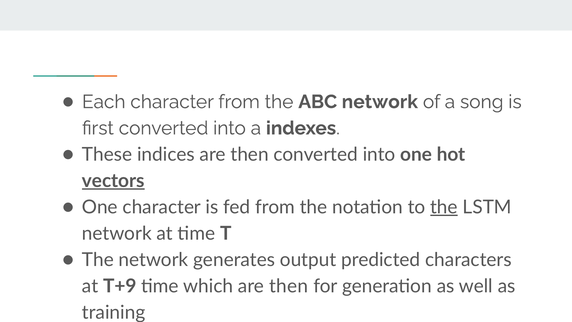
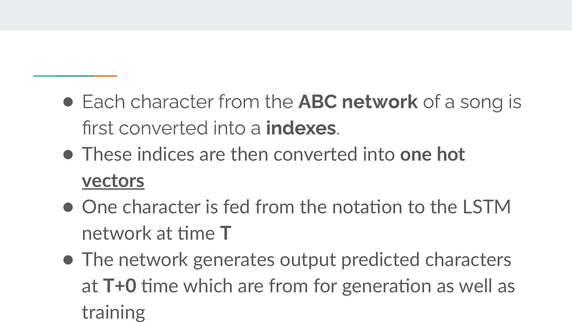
the at (444, 207) underline: present -> none
T+9: T+9 -> T+0
which are then: then -> from
